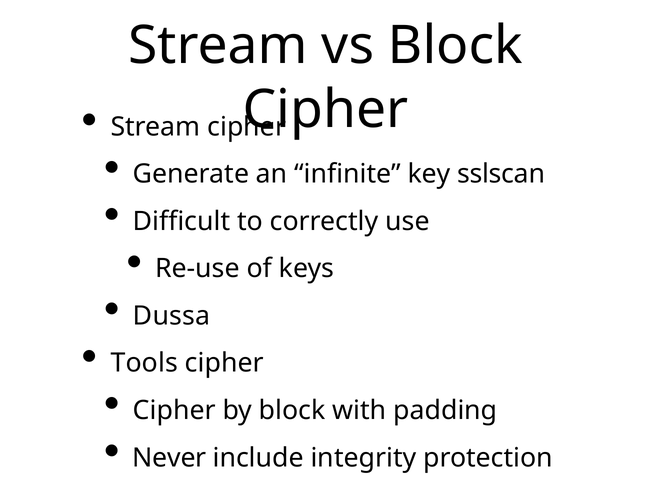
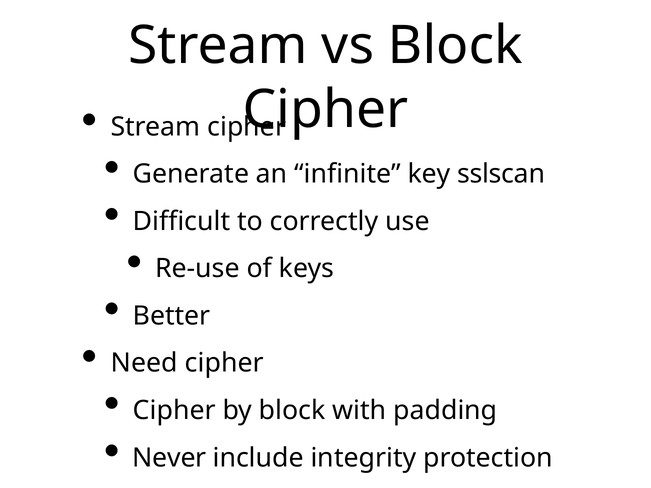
Dussa: Dussa -> Better
Tools: Tools -> Need
